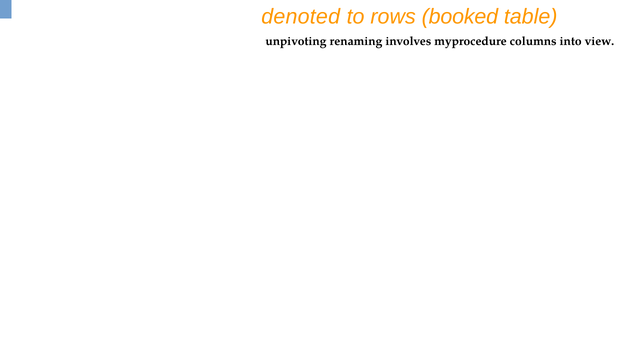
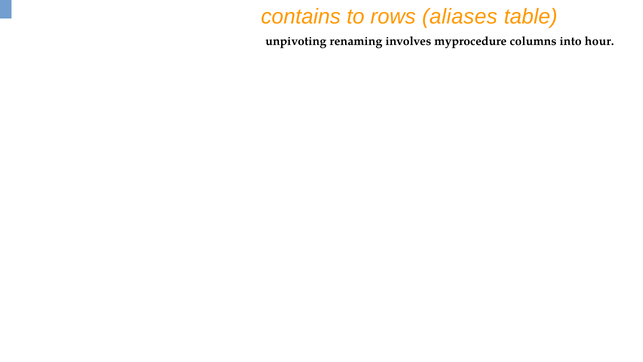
denoted: denoted -> contains
booked: booked -> aliases
view: view -> hour
